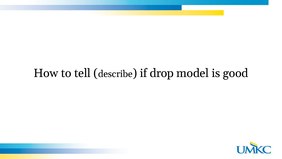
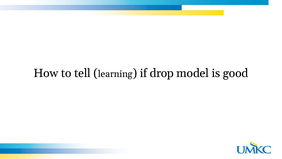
describe: describe -> learning
